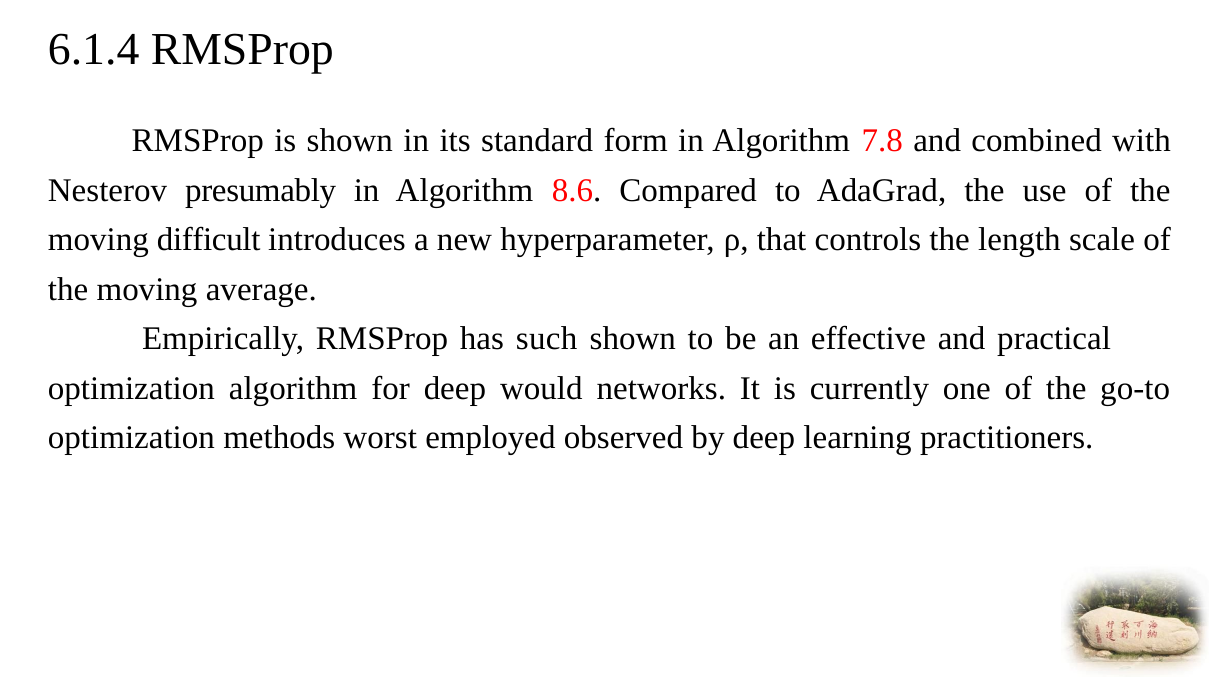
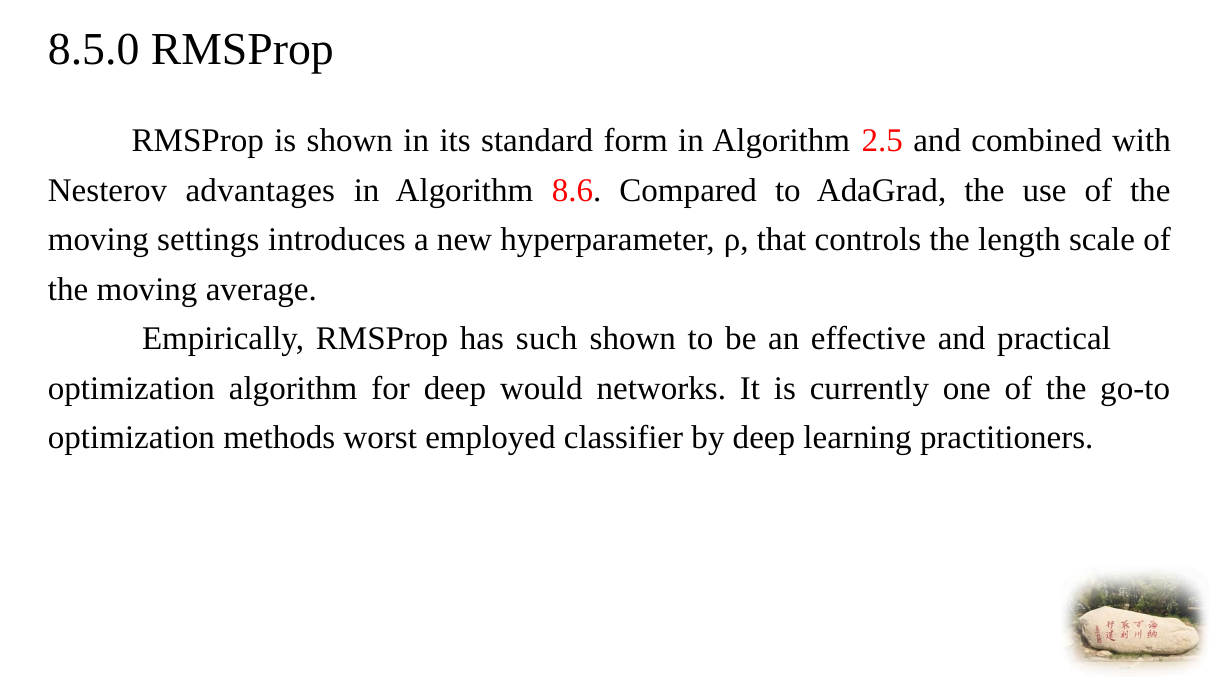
6.1.4: 6.1.4 -> 8.5.0
7.8: 7.8 -> 2.5
presumably: presumably -> advantages
difficult: difficult -> settings
observed: observed -> classifier
